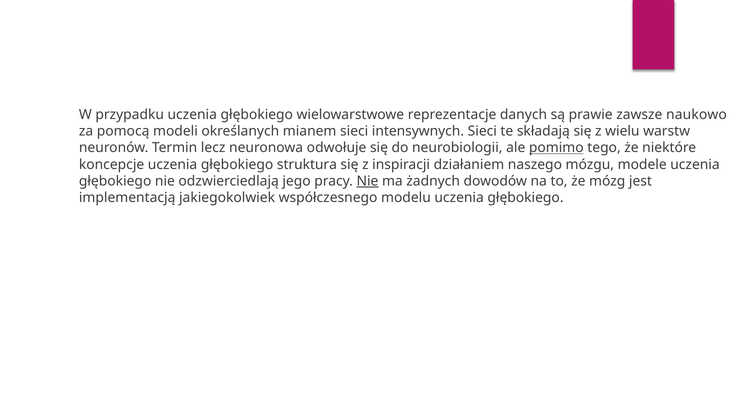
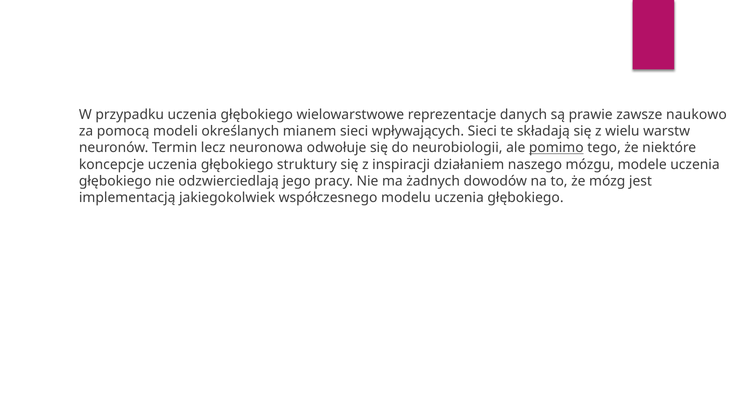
intensywnych: intensywnych -> wpływających
struktura: struktura -> struktury
Nie at (367, 181) underline: present -> none
